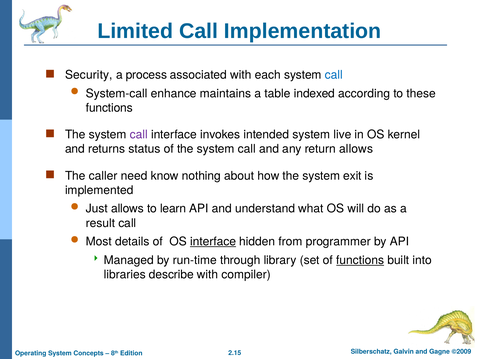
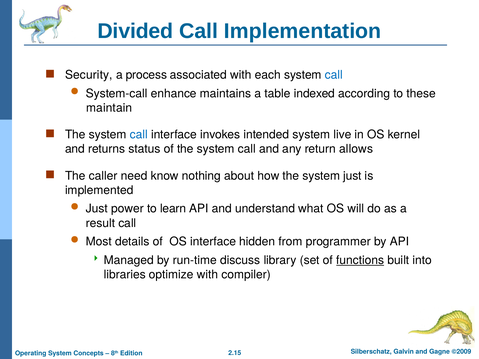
Limited: Limited -> Divided
functions at (109, 108): functions -> maintain
call at (139, 135) colour: purple -> blue
system exit: exit -> just
Just allows: allows -> power
interface at (213, 242) underline: present -> none
through: through -> discuss
describe: describe -> optimize
